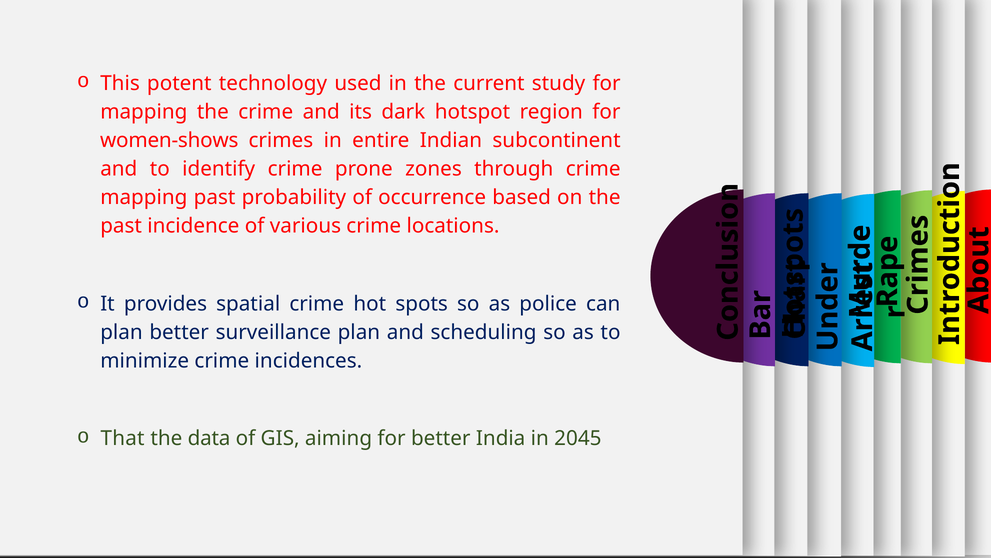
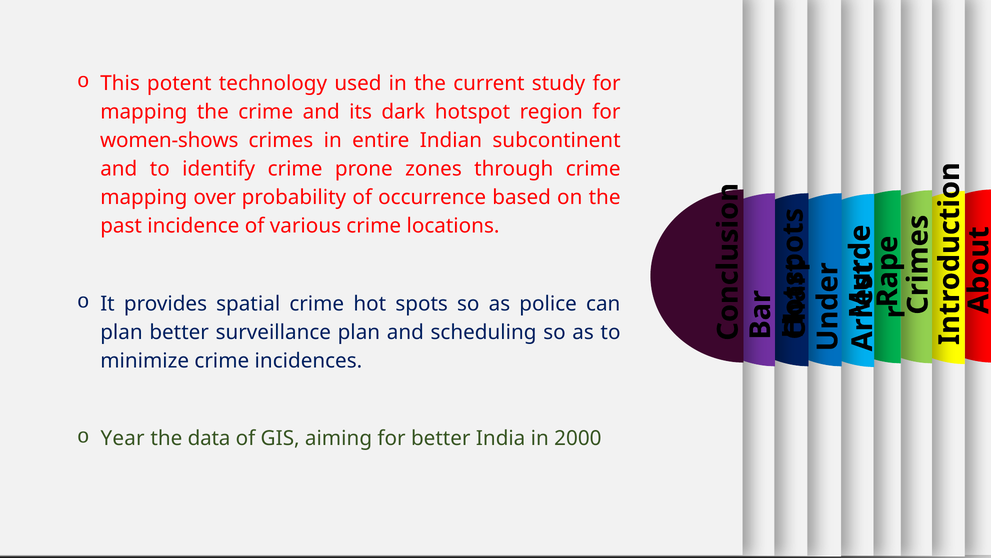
mapping past: past -> over
That: That -> Year
2045: 2045 -> 2000
